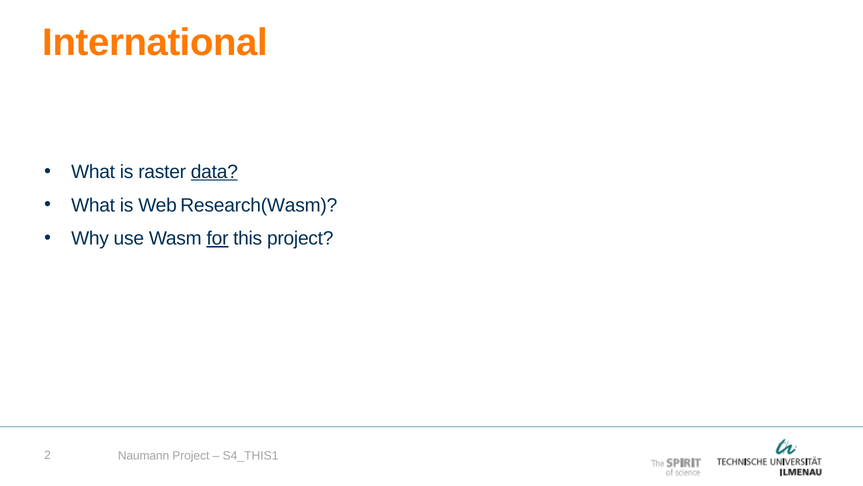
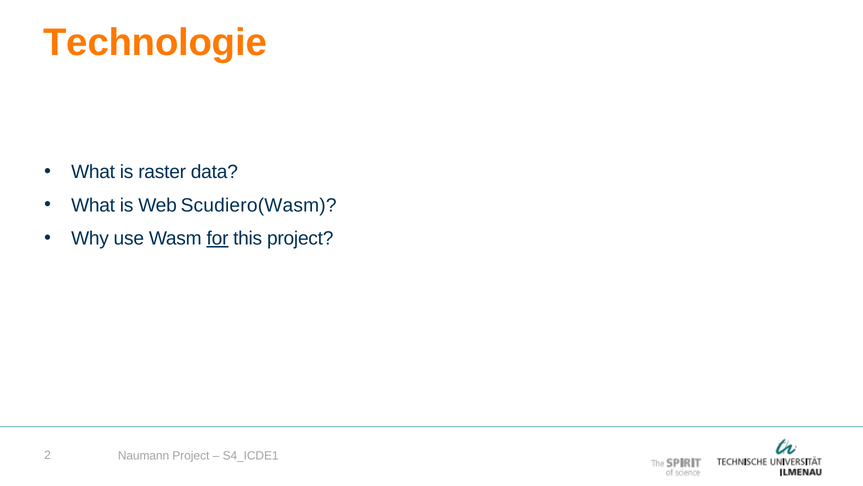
International: International -> Technologie
data underline: present -> none
Research(Wasm: Research(Wasm -> Scudiero(Wasm
S4_THIS1: S4_THIS1 -> S4_ICDE1
